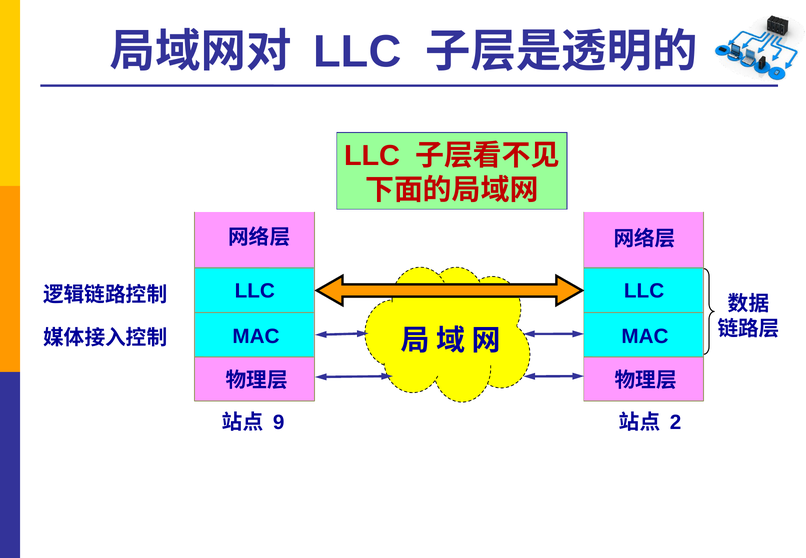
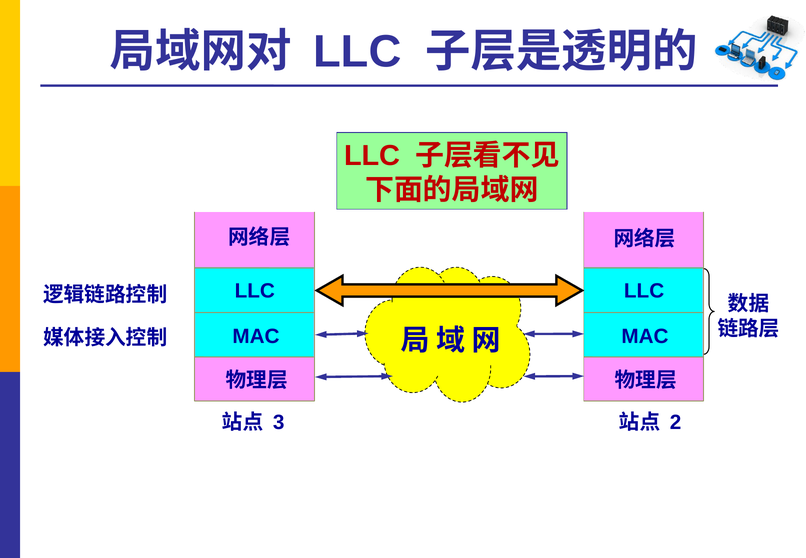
9: 9 -> 3
